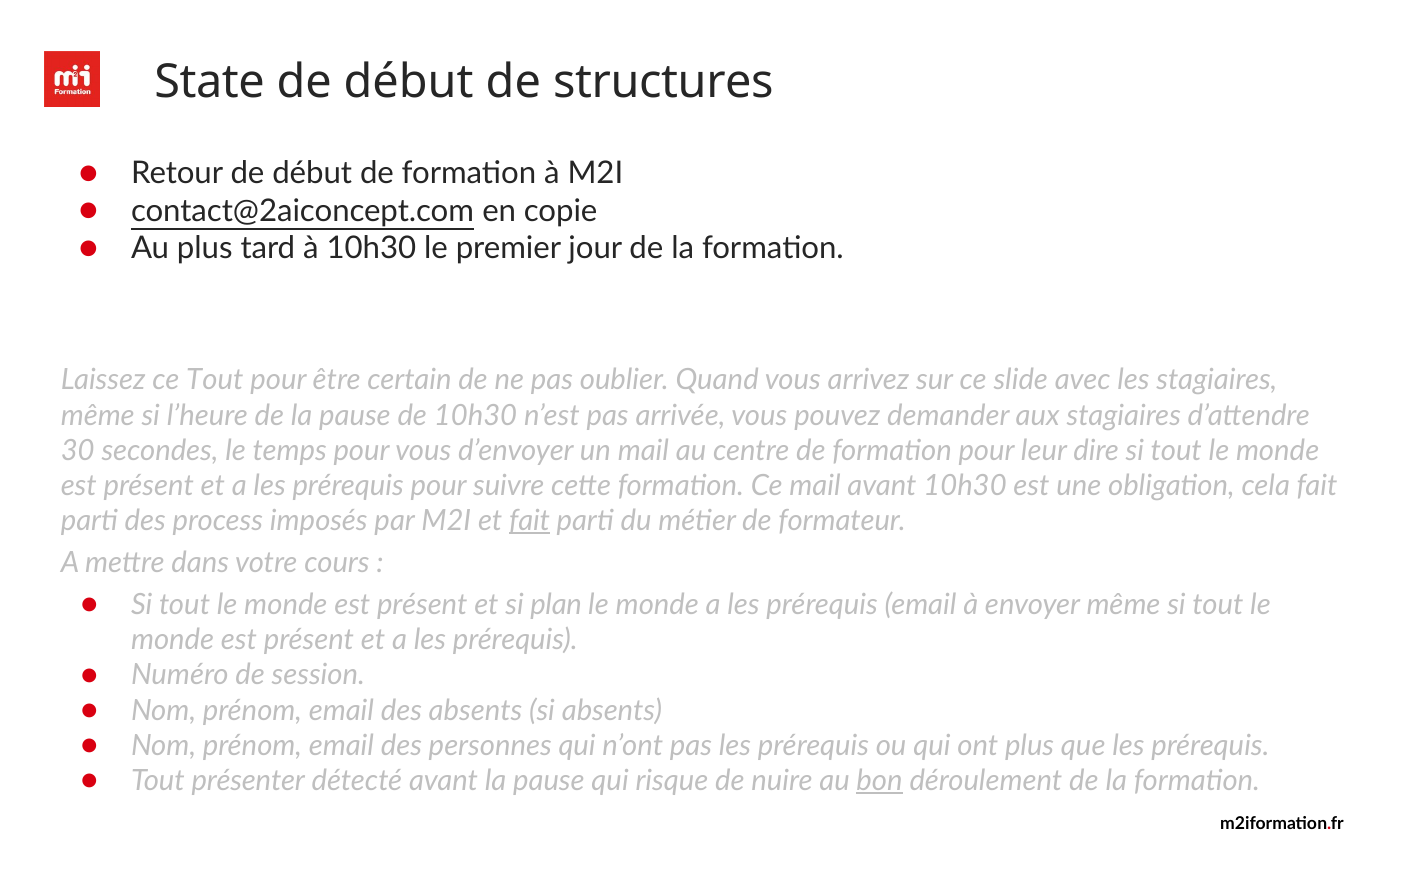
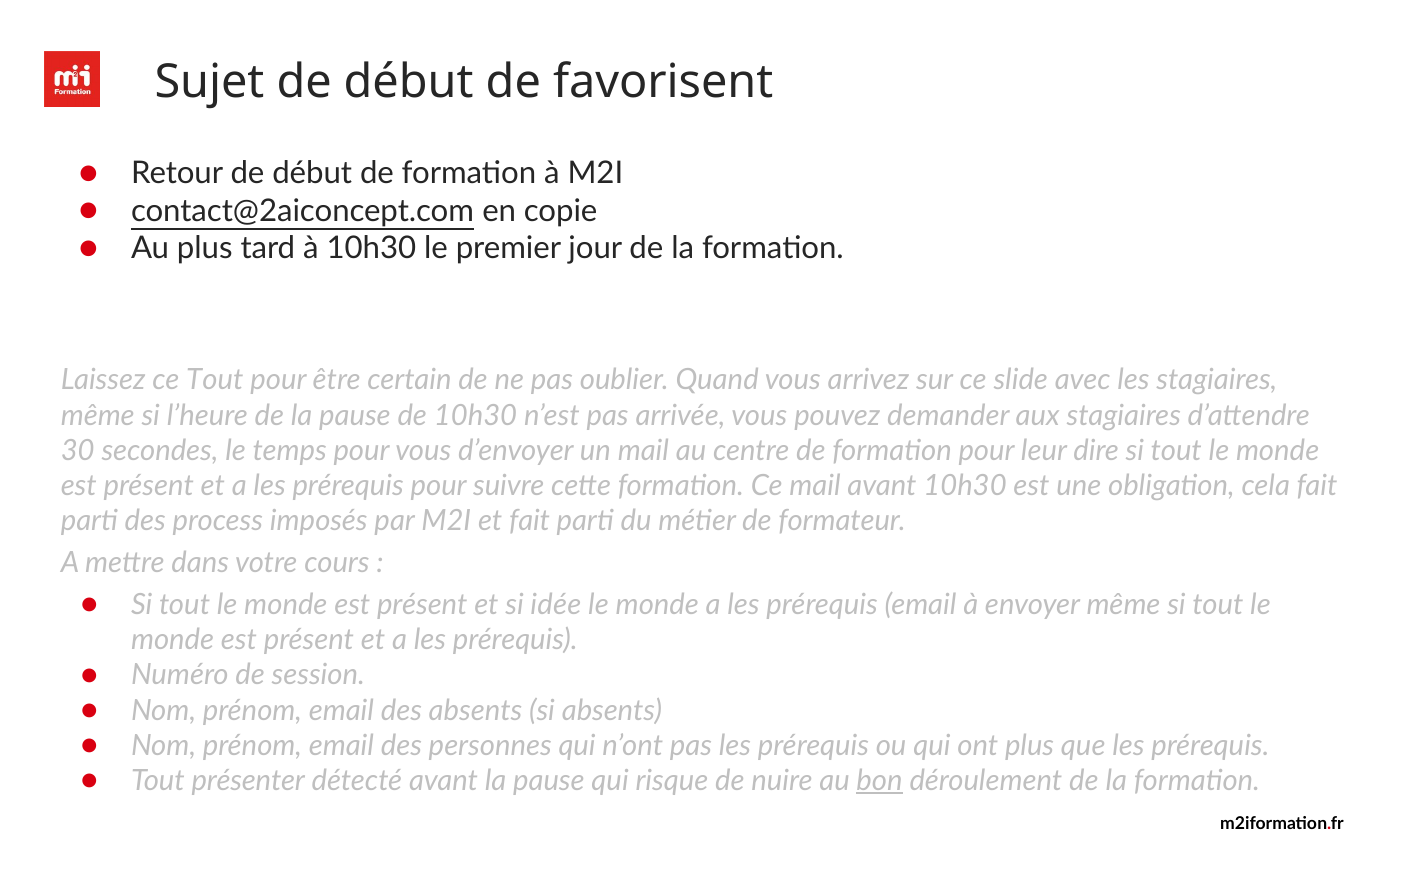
State: State -> Sujet
structures: structures -> favorisent
fait at (530, 521) underline: present -> none
plan: plan -> idée
